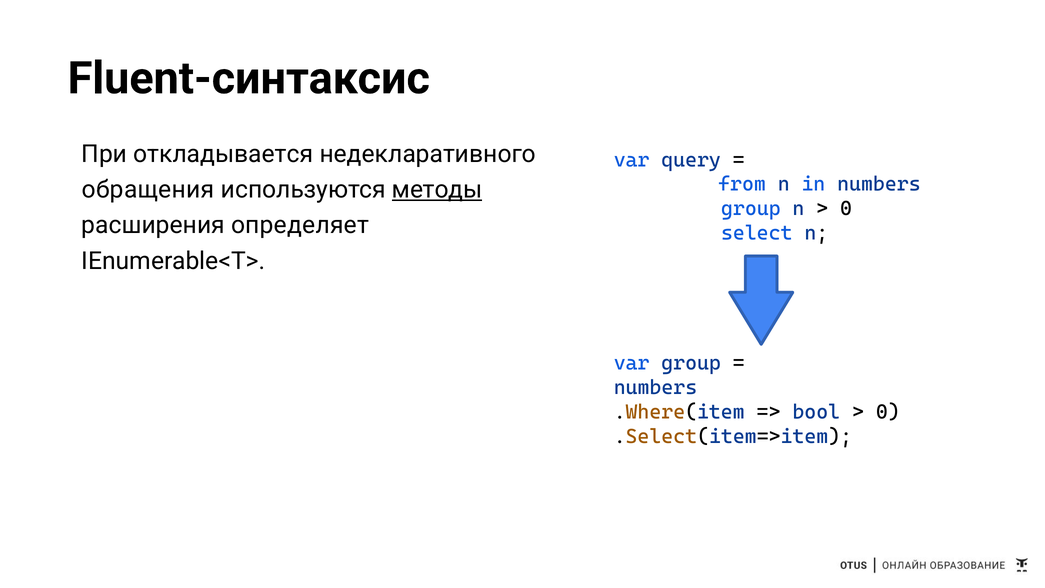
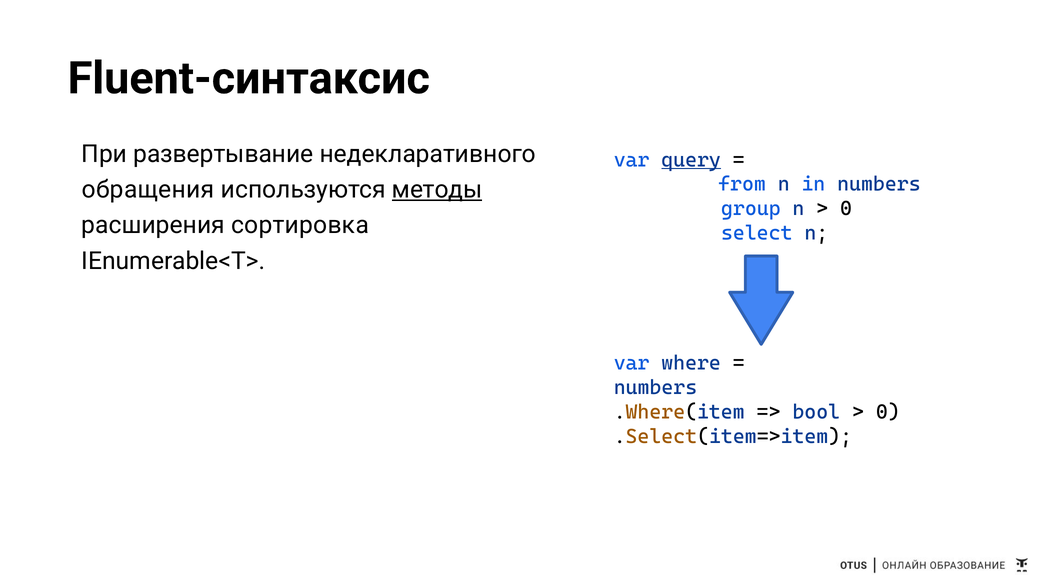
откладывается: откладывается -> развертывание
query underline: none -> present
определяет: определяет -> сортировка
var group: group -> where
